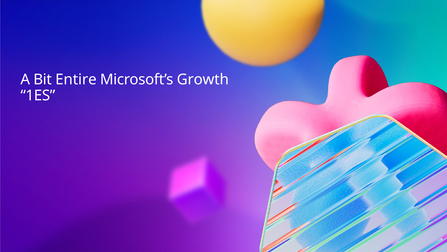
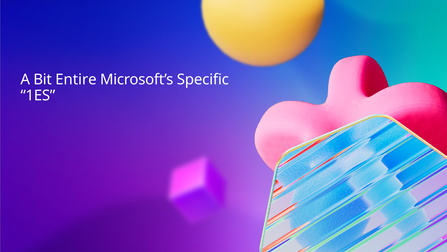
Growth: Growth -> Specific
